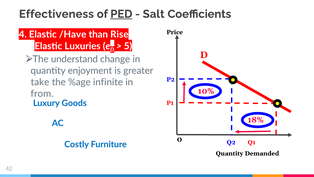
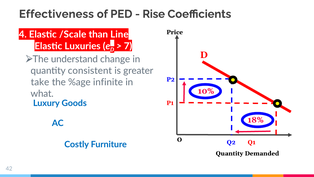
PED underline: present -> none
Salt: Salt -> Rise
/Have: /Have -> /Scale
Rise: Rise -> Line
5: 5 -> 7
enjoyment: enjoyment -> consistent
from: from -> what
